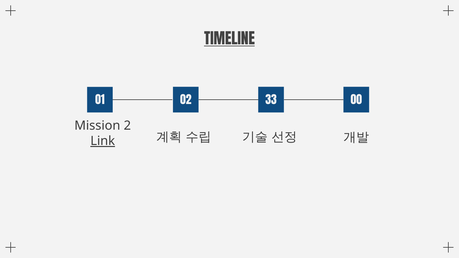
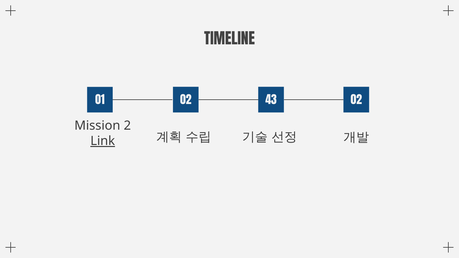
TIMELINE underline: present -> none
33: 33 -> 43
01 00: 00 -> 02
